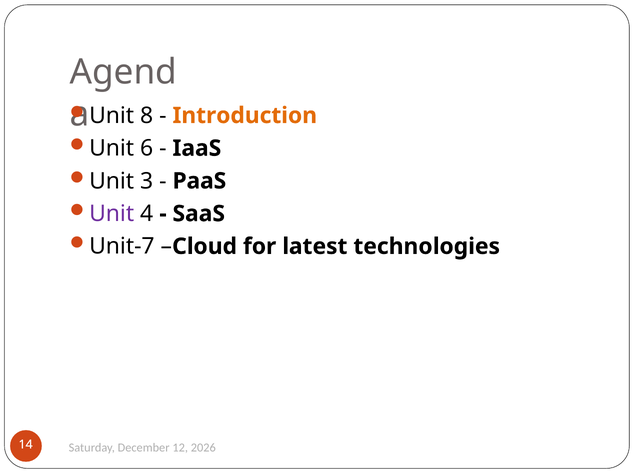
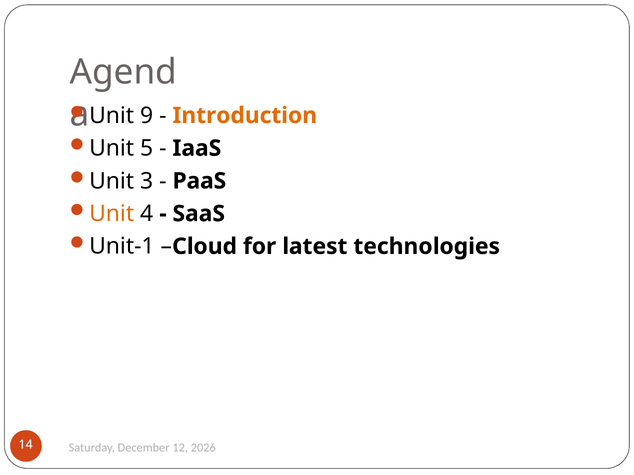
8: 8 -> 9
6: 6 -> 5
Unit at (112, 214) colour: purple -> orange
Unit-7: Unit-7 -> Unit-1
